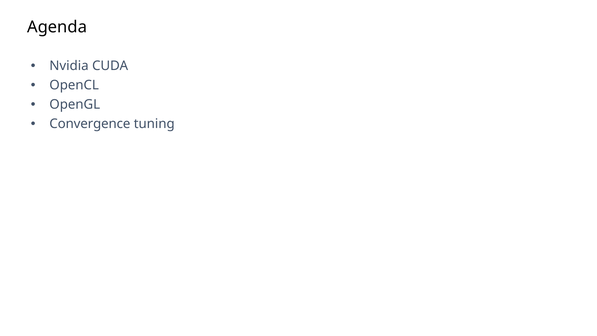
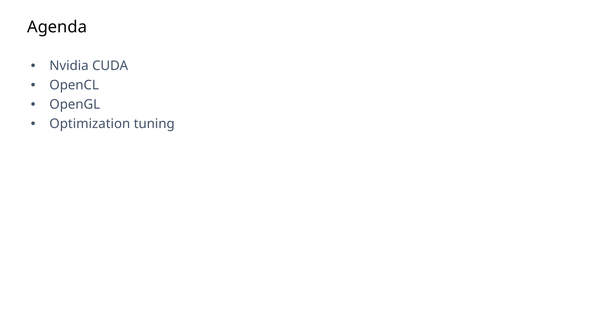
Convergence: Convergence -> Optimization
